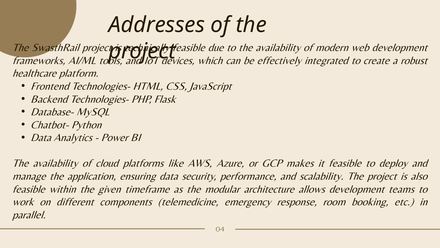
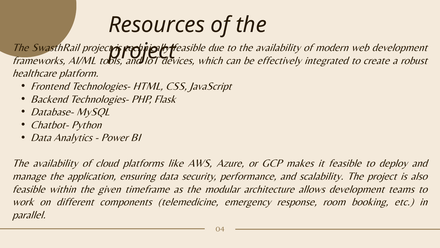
Addresses: Addresses -> Resources
